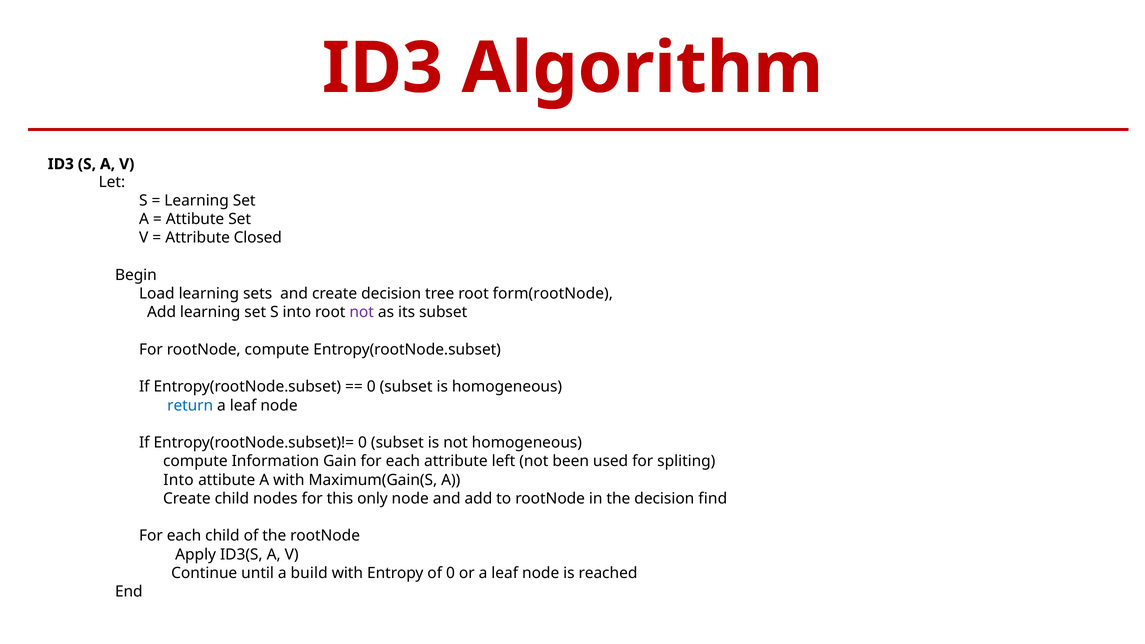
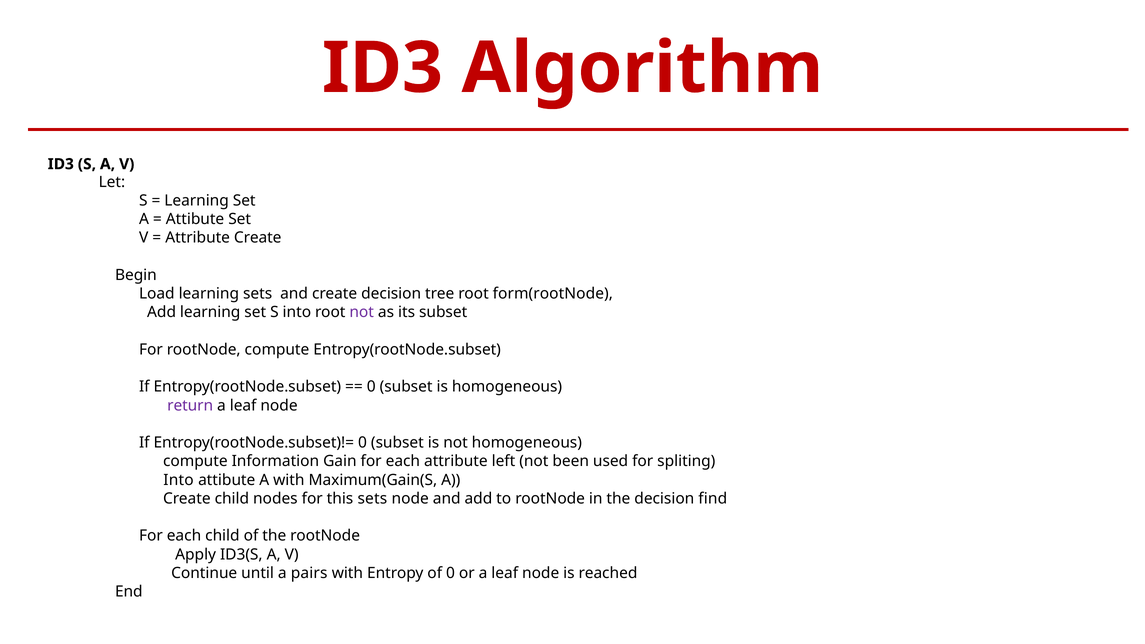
Attribute Closed: Closed -> Create
return colour: blue -> purple
this only: only -> sets
build: build -> pairs
